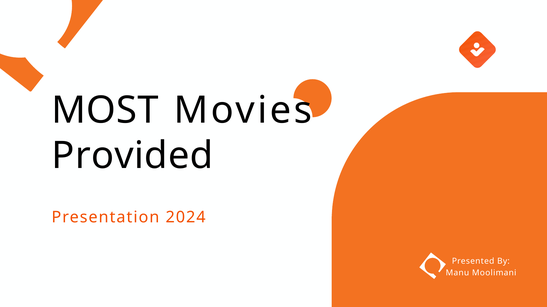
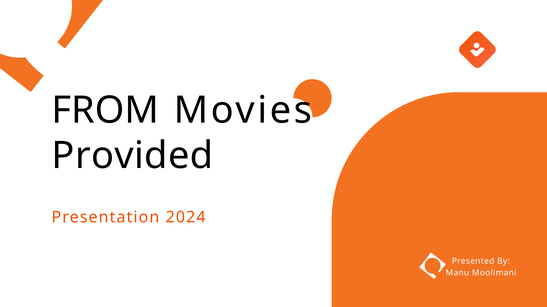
MOST: MOST -> FROM
